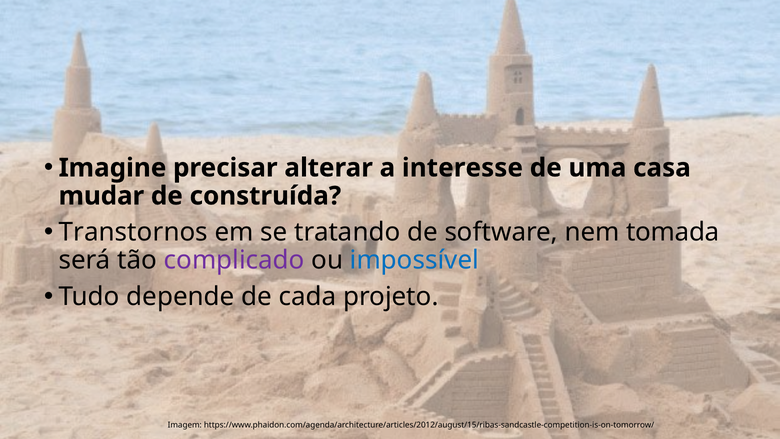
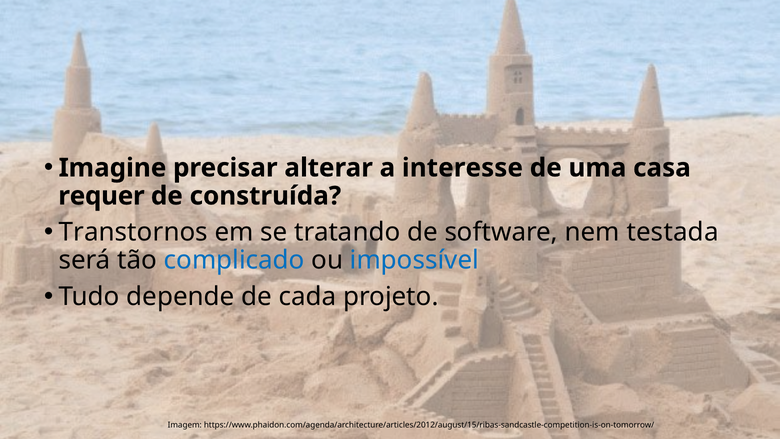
mudar: mudar -> requer
tomada: tomada -> testada
complicado colour: purple -> blue
